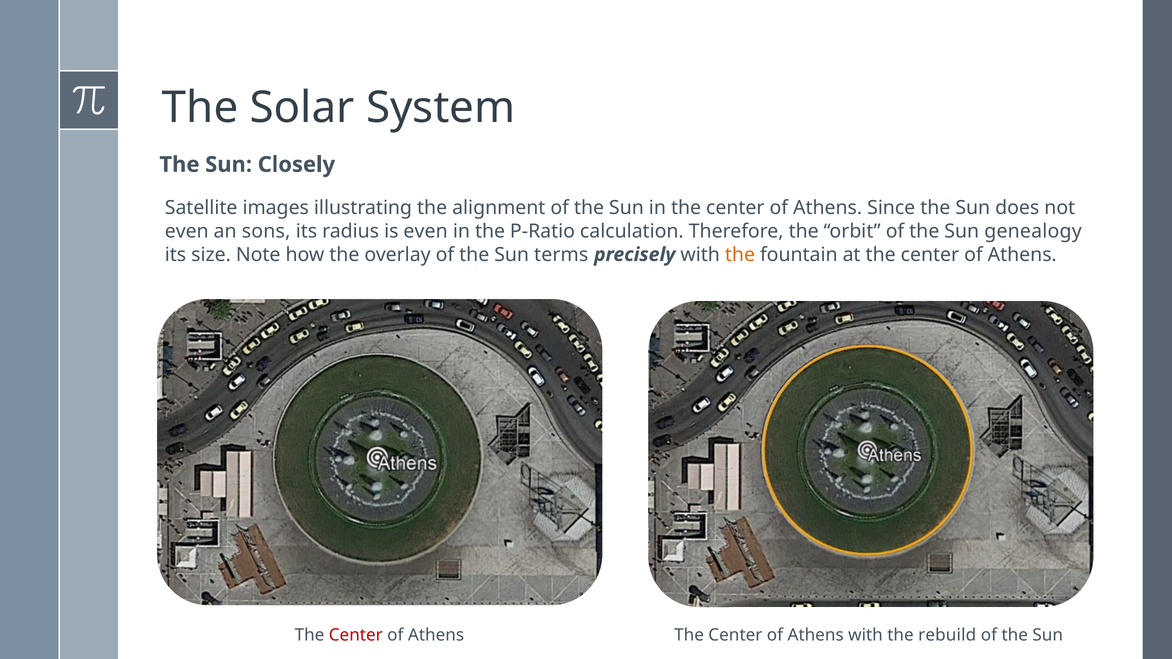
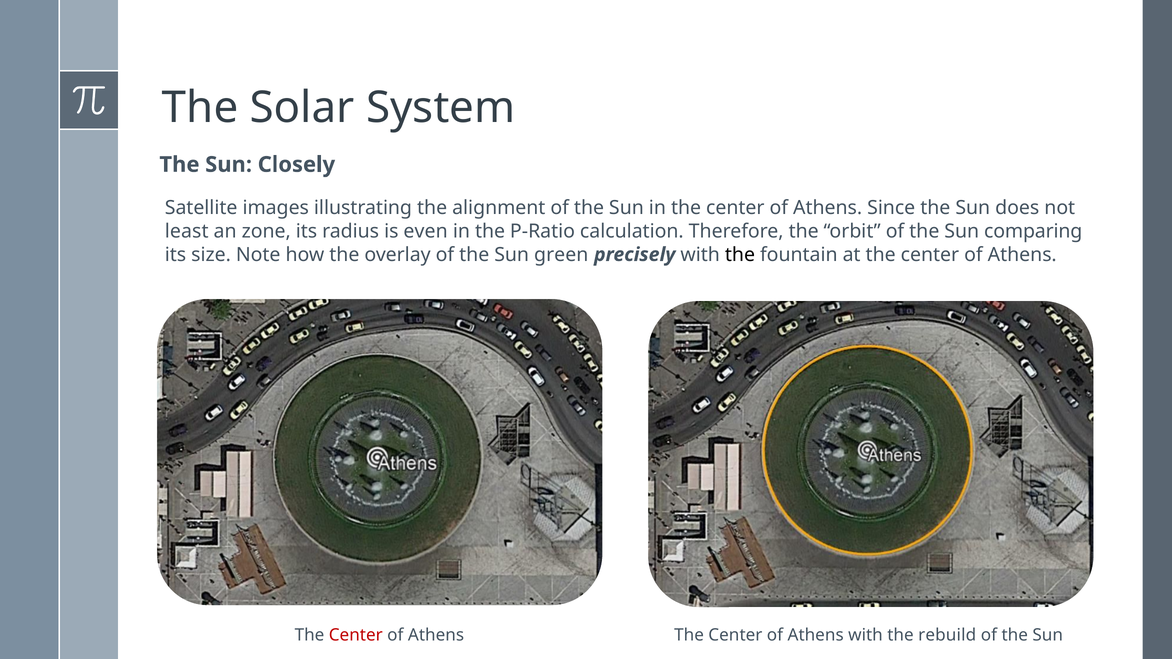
even at (187, 231): even -> least
sons: sons -> zone
genealogy: genealogy -> comparing
terms: terms -> green
the at (740, 255) colour: orange -> black
